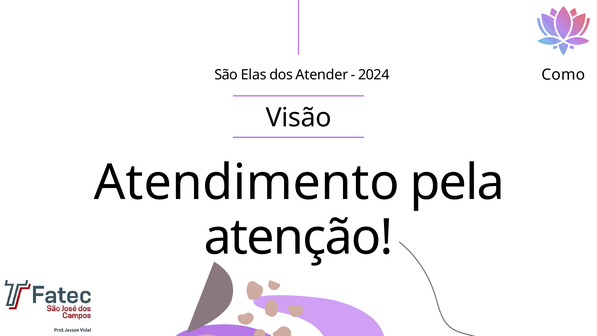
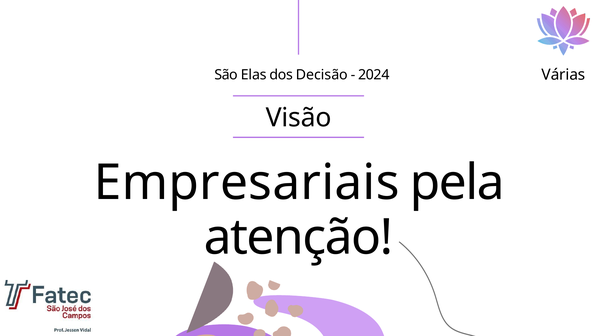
Atender: Atender -> Decisão
Como: Como -> Várias
Atendimento: Atendimento -> Empresariais
